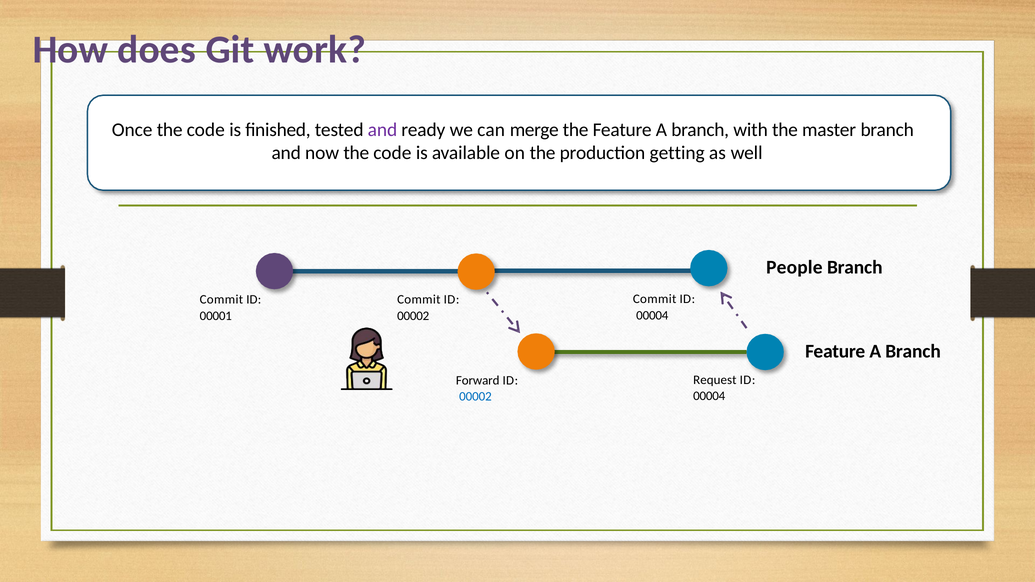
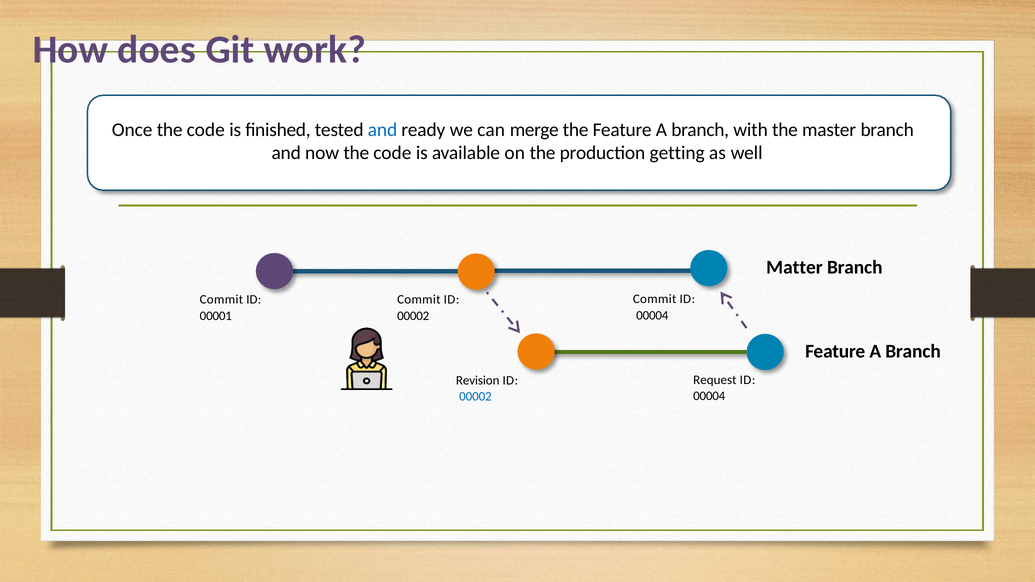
and at (383, 130) colour: purple -> blue
People: People -> Matter
Forward: Forward -> Revision
